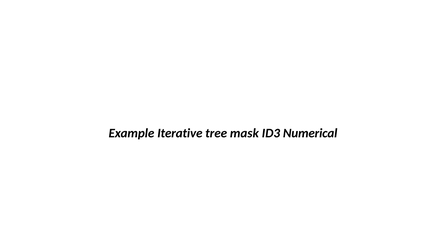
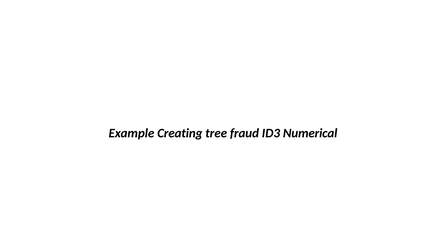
Iterative: Iterative -> Creating
mask: mask -> fraud
